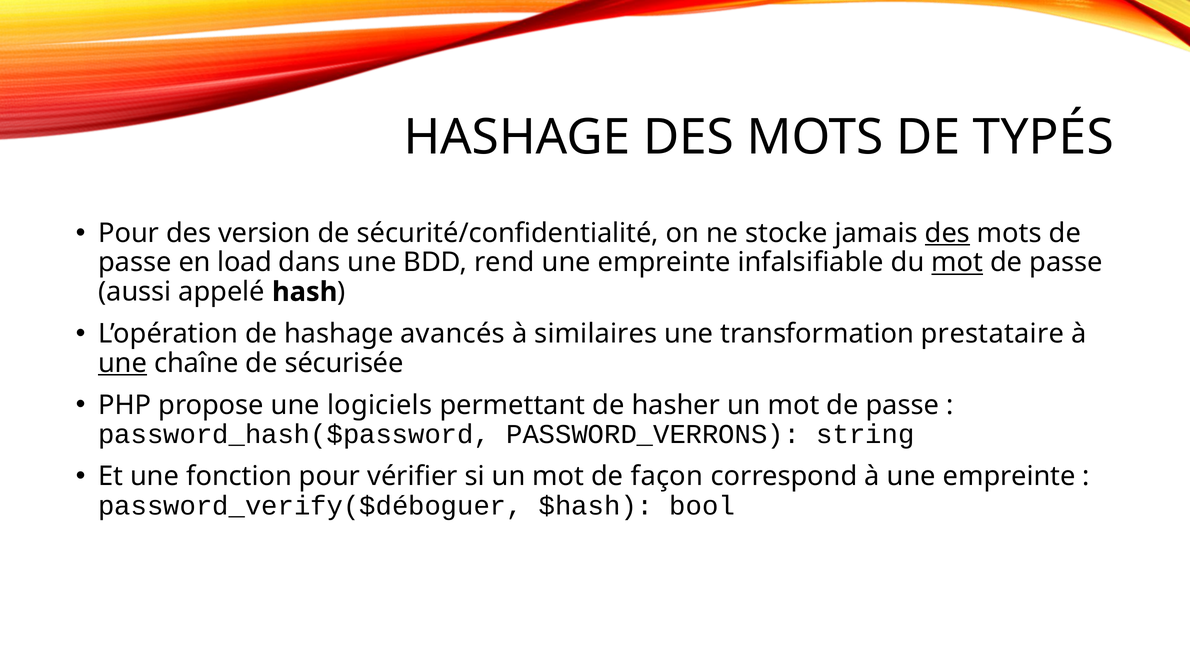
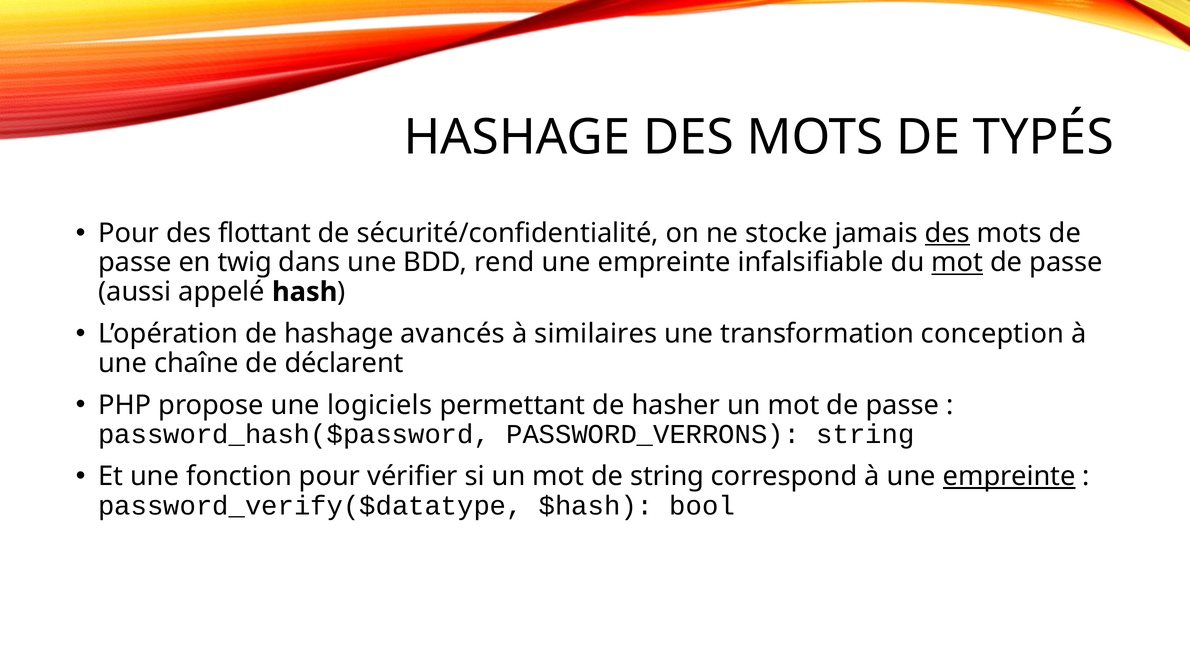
version: version -> flottant
load: load -> twig
prestataire: prestataire -> conception
une at (123, 363) underline: present -> none
sécurisée: sécurisée -> déclarent
de façon: façon -> string
empreinte at (1009, 477) underline: none -> present
password_verify($déboguer: password_verify($déboguer -> password_verify($datatype
